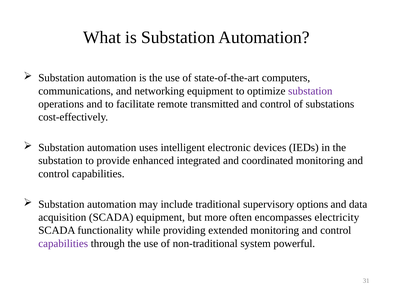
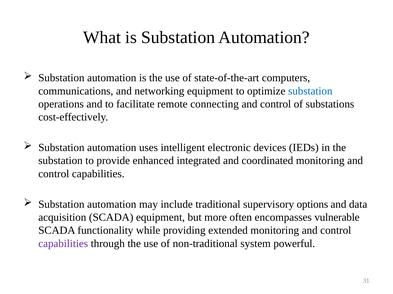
substation at (310, 91) colour: purple -> blue
transmitted: transmitted -> connecting
electricity: electricity -> vulnerable
